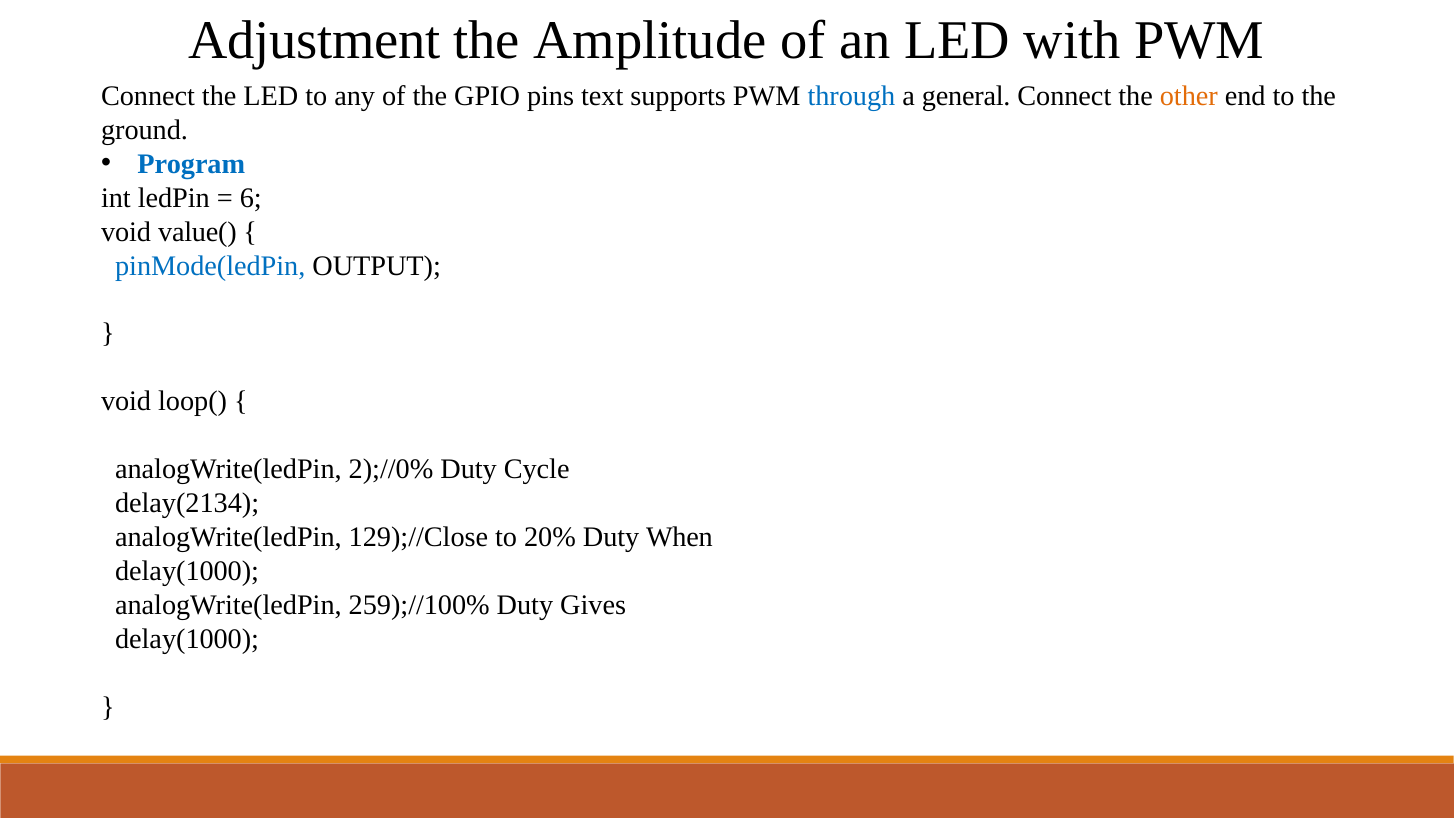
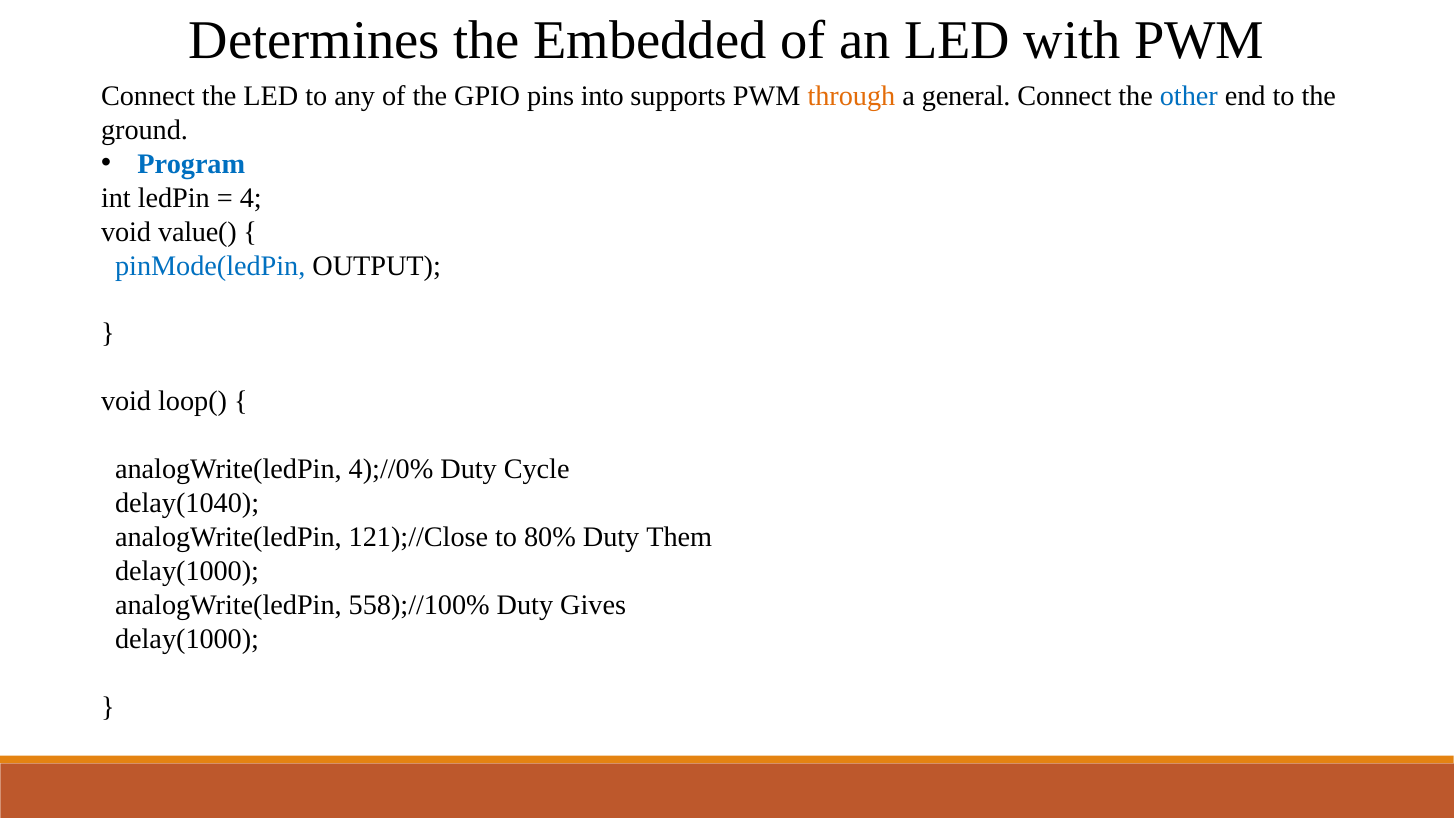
Adjustment: Adjustment -> Determines
Amplitude: Amplitude -> Embedded
text: text -> into
through colour: blue -> orange
other colour: orange -> blue
6: 6 -> 4
2);//0%: 2);//0% -> 4);//0%
delay(2134: delay(2134 -> delay(1040
129);//Close: 129);//Close -> 121);//Close
20%: 20% -> 80%
When: When -> Them
259);//100%: 259);//100% -> 558);//100%
